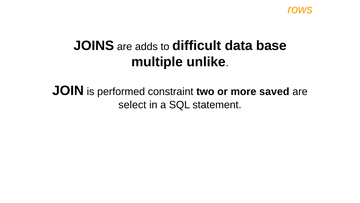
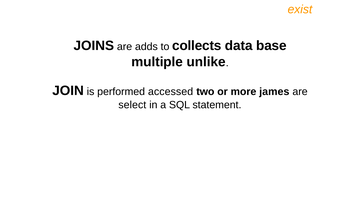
rows: rows -> exist
difficult: difficult -> collects
constraint: constraint -> accessed
saved: saved -> james
